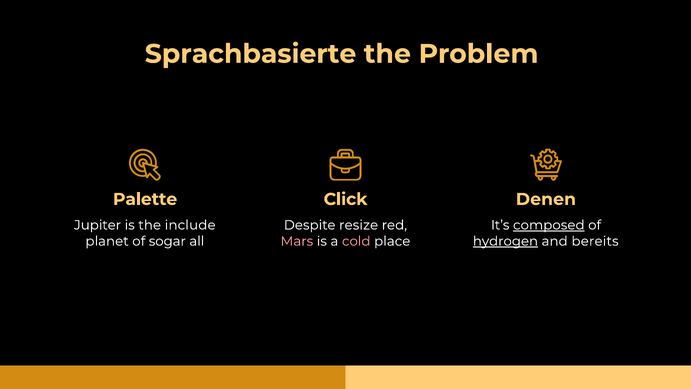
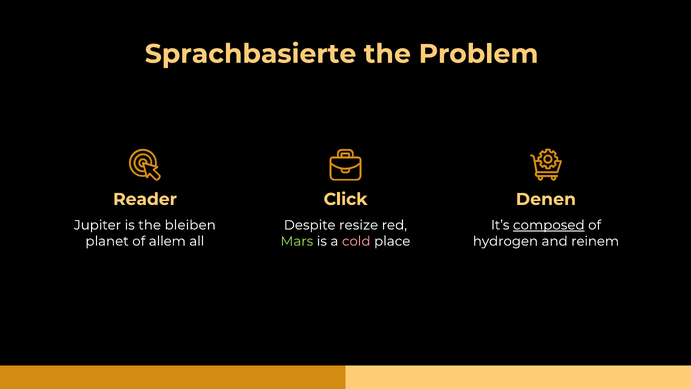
Palette: Palette -> Reader
include: include -> bleiben
sogar: sogar -> allem
Mars colour: pink -> light green
hydrogen underline: present -> none
bereits: bereits -> reinem
